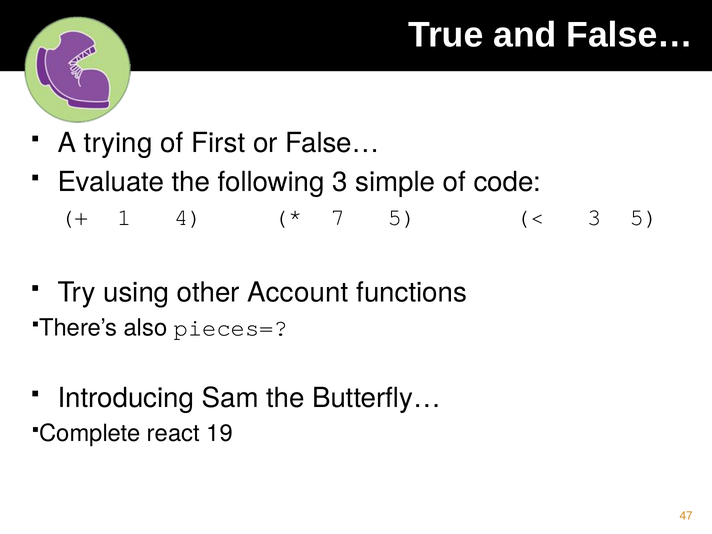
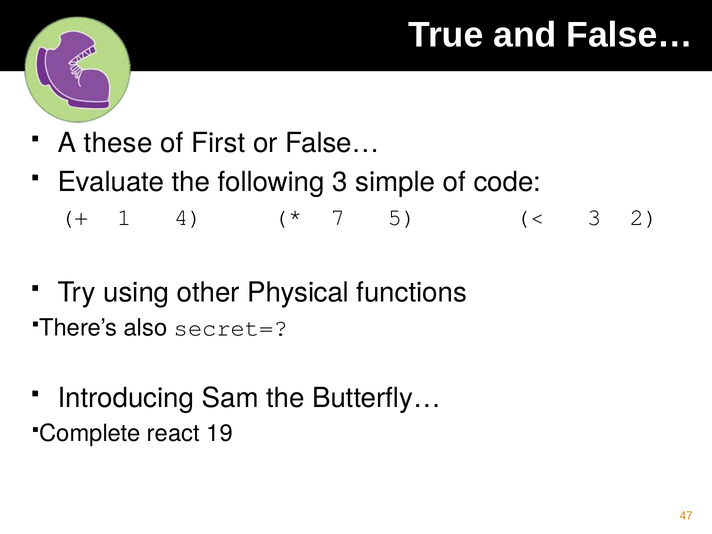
trying: trying -> these
3 5: 5 -> 2
Account: Account -> Physical
pieces=: pieces= -> secret=
